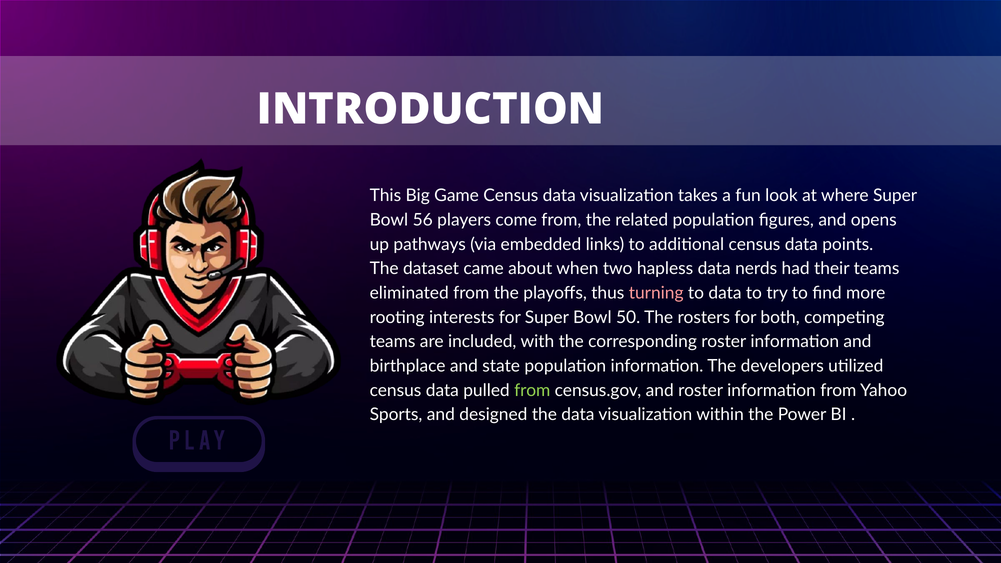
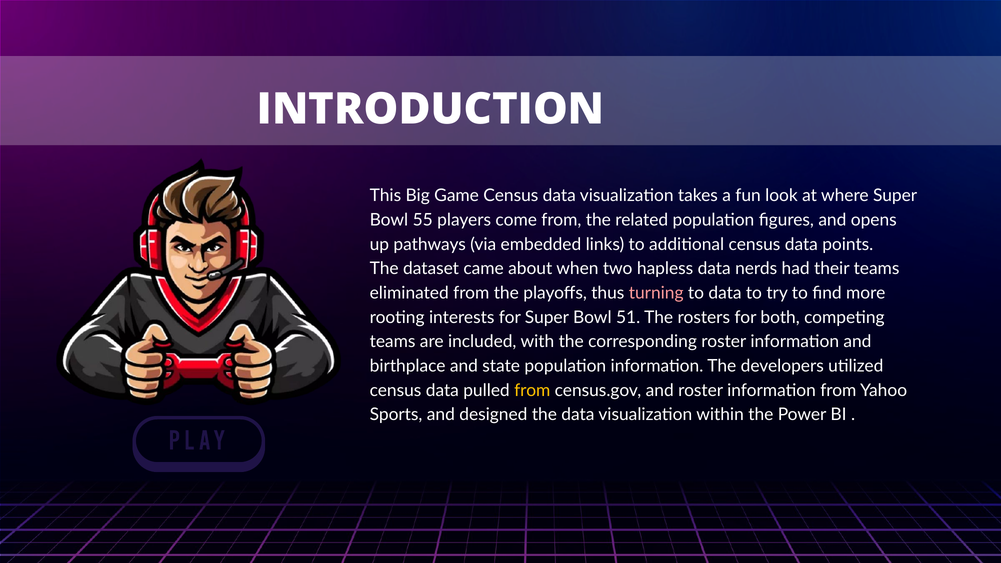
56: 56 -> 55
50: 50 -> 51
from at (532, 390) colour: light green -> yellow
